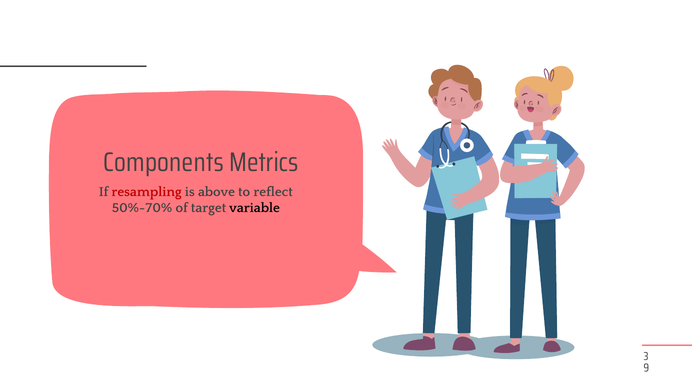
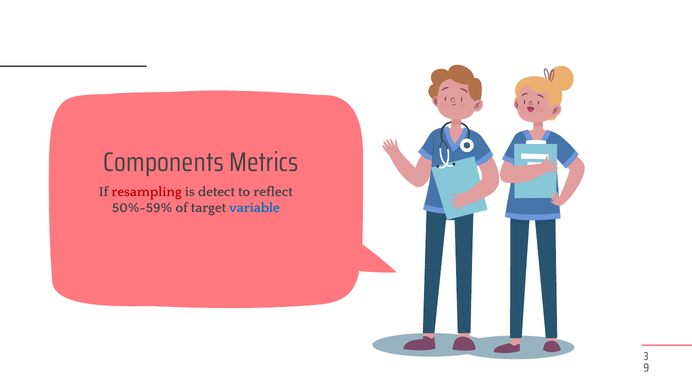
above: above -> detect
50%-70%: 50%-70% -> 50%-59%
variable colour: black -> blue
